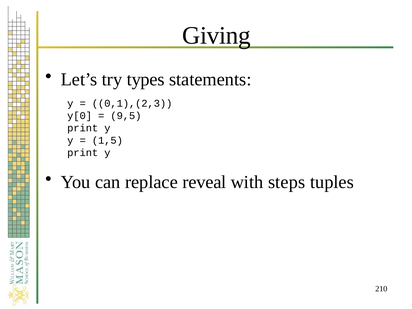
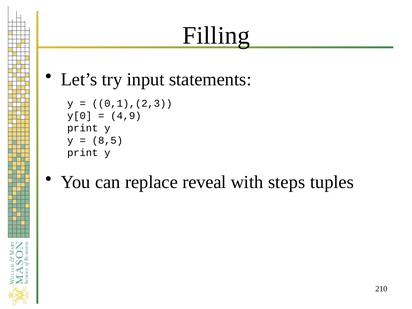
Giving: Giving -> Filling
types: types -> input
9,5: 9,5 -> 4,9
1,5: 1,5 -> 8,5
